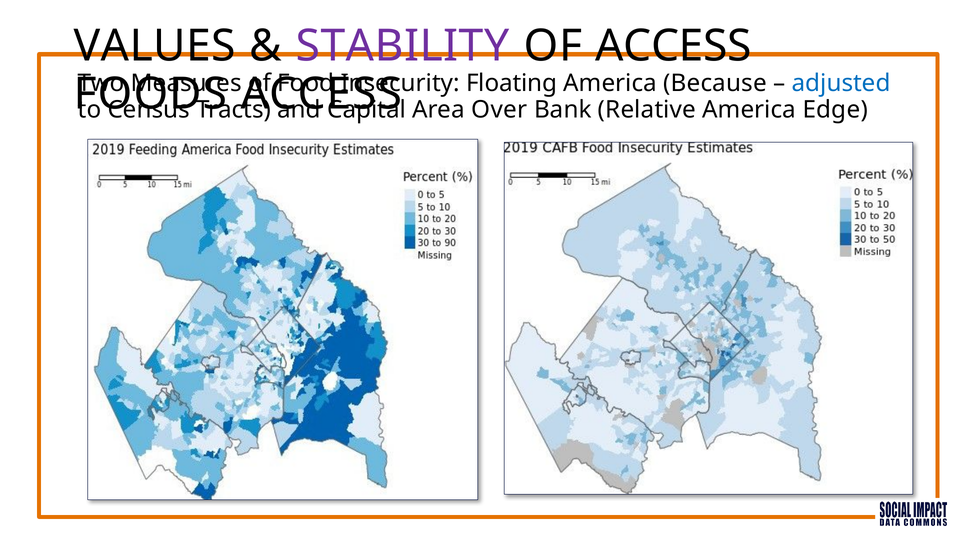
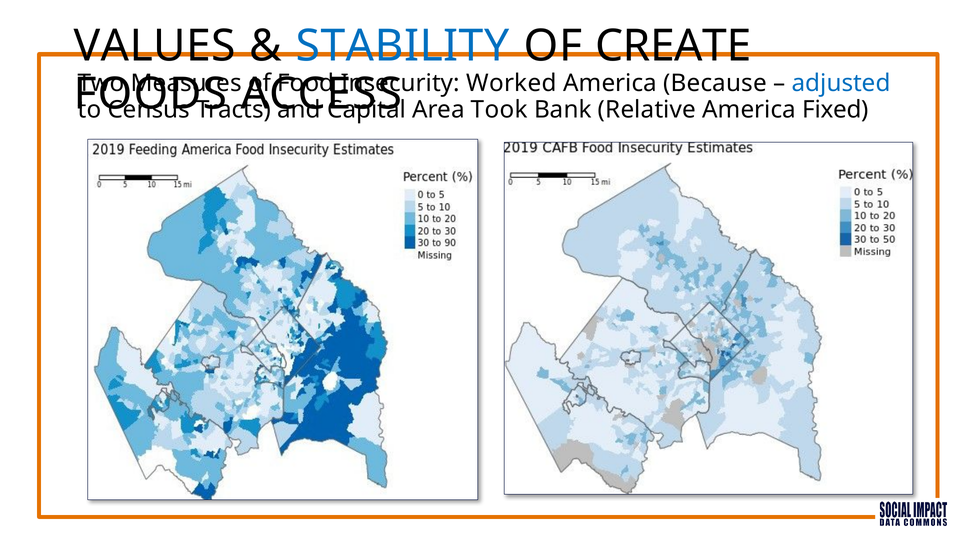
STABILITY colour: purple -> blue
OF ACCESS: ACCESS -> CREATE
Floating: Floating -> Worked
Over: Over -> Took
Edge: Edge -> Fixed
